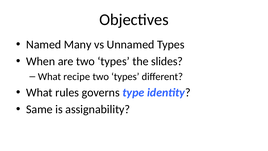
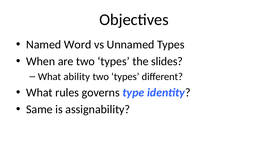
Many: Many -> Word
recipe: recipe -> ability
